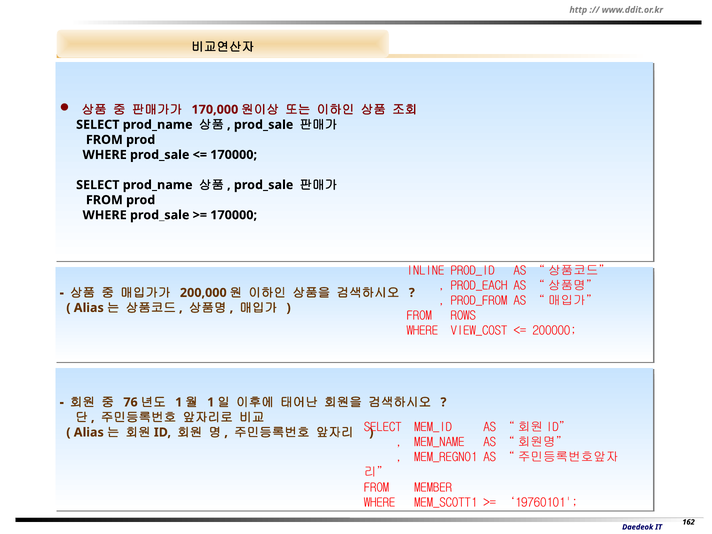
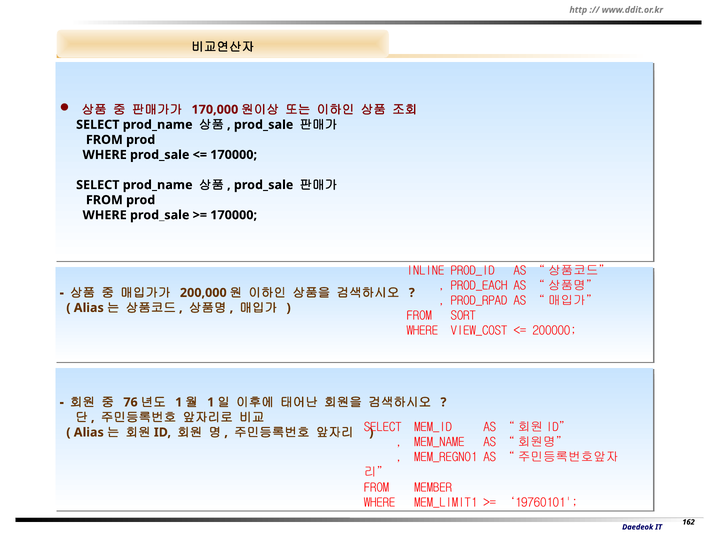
PROD_FROM: PROD_FROM -> PROD_RPAD
ROWS: ROWS -> SORT
MEM_SCOTT1: MEM_SCOTT1 -> MEM_LIMIT1
